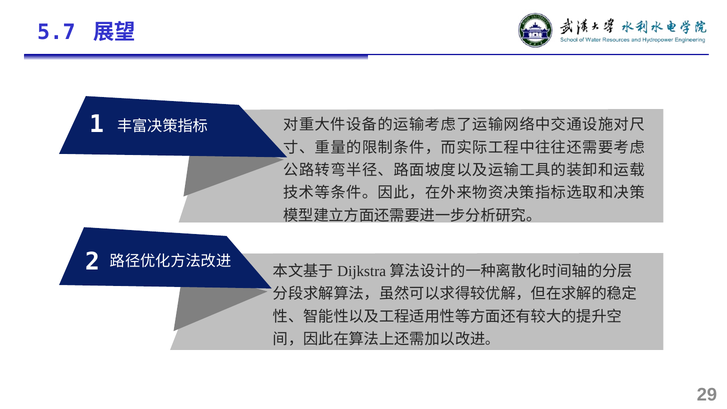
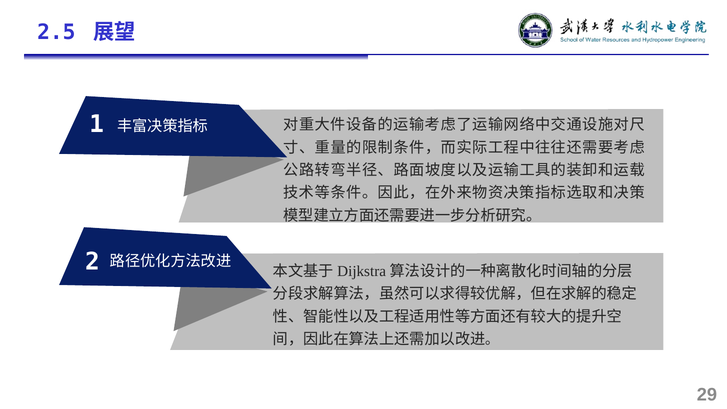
5.7: 5.7 -> 2.5
